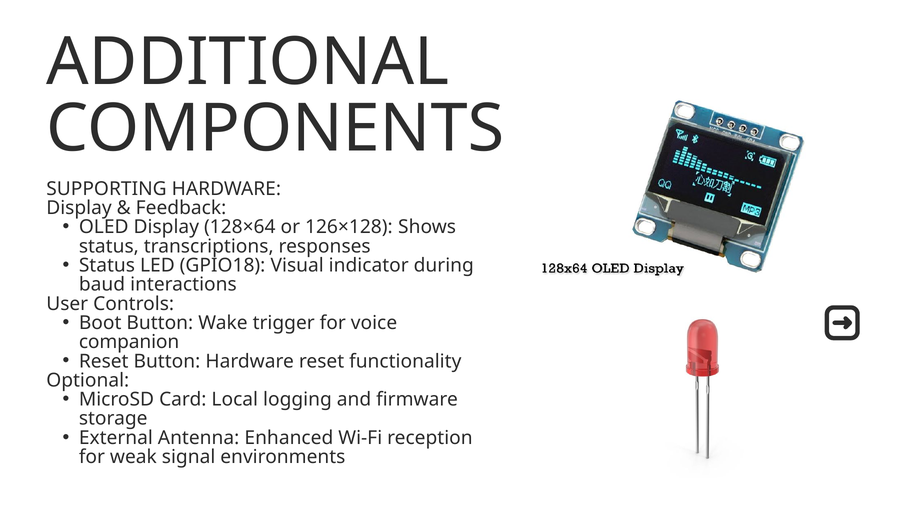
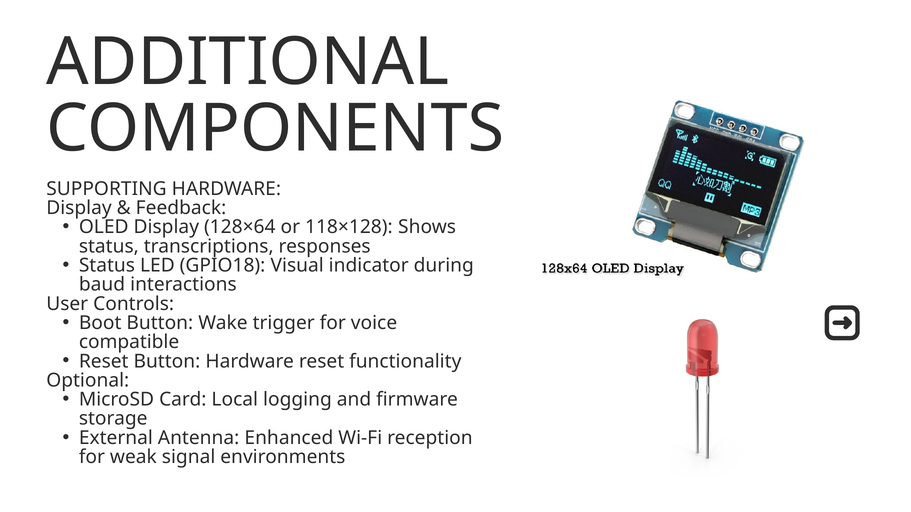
126×128: 126×128 -> 118×128
companion: companion -> compatible
